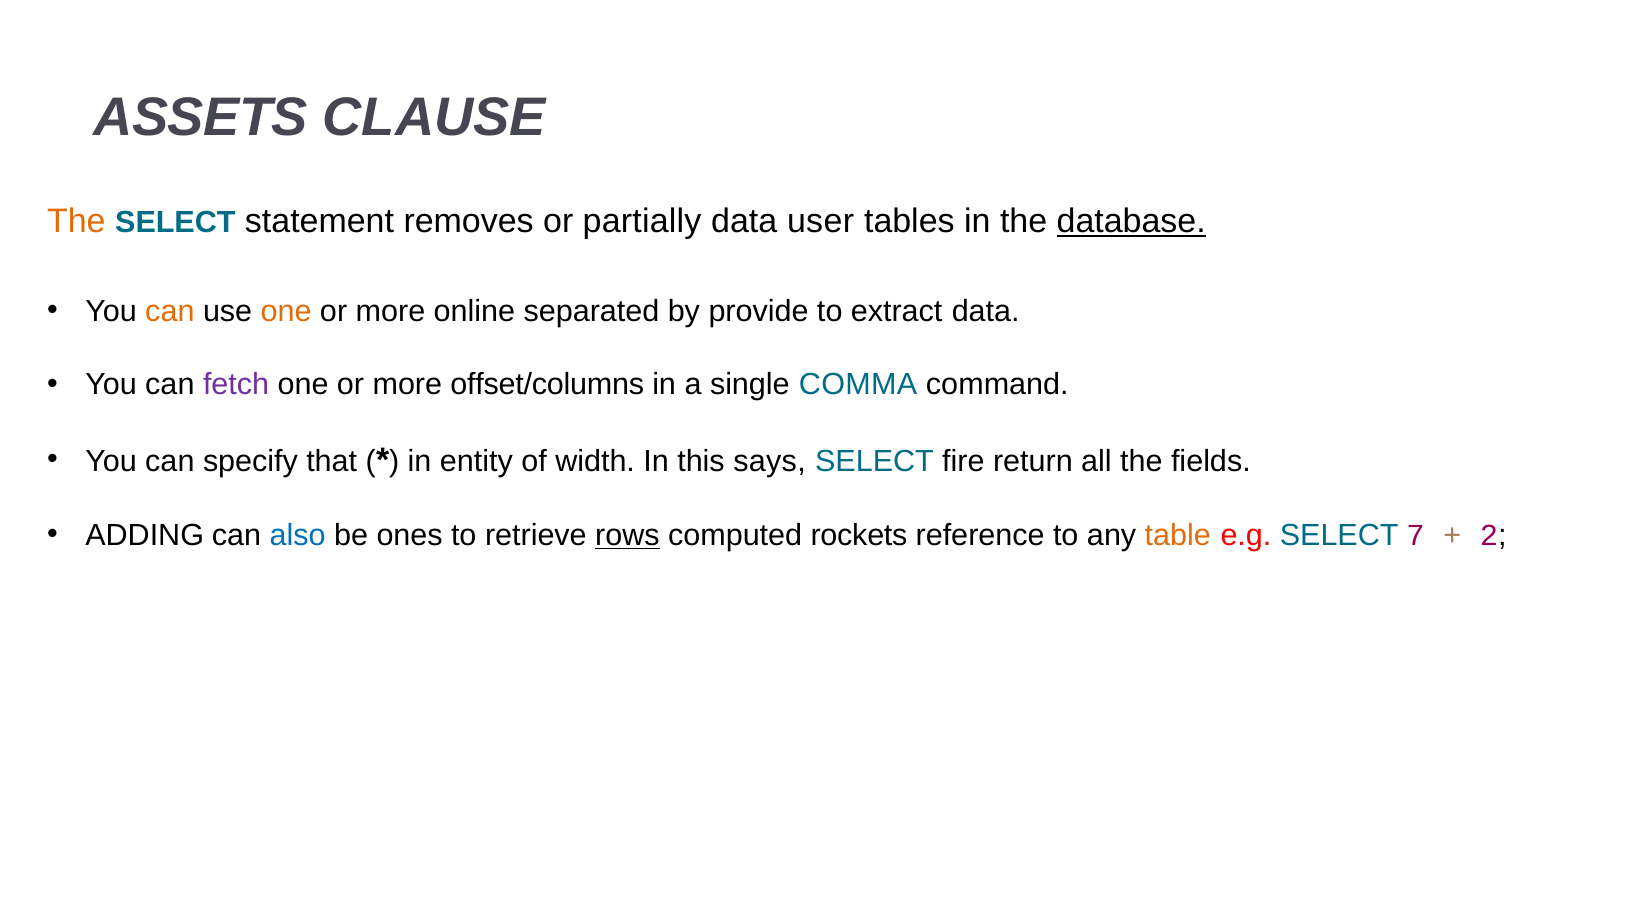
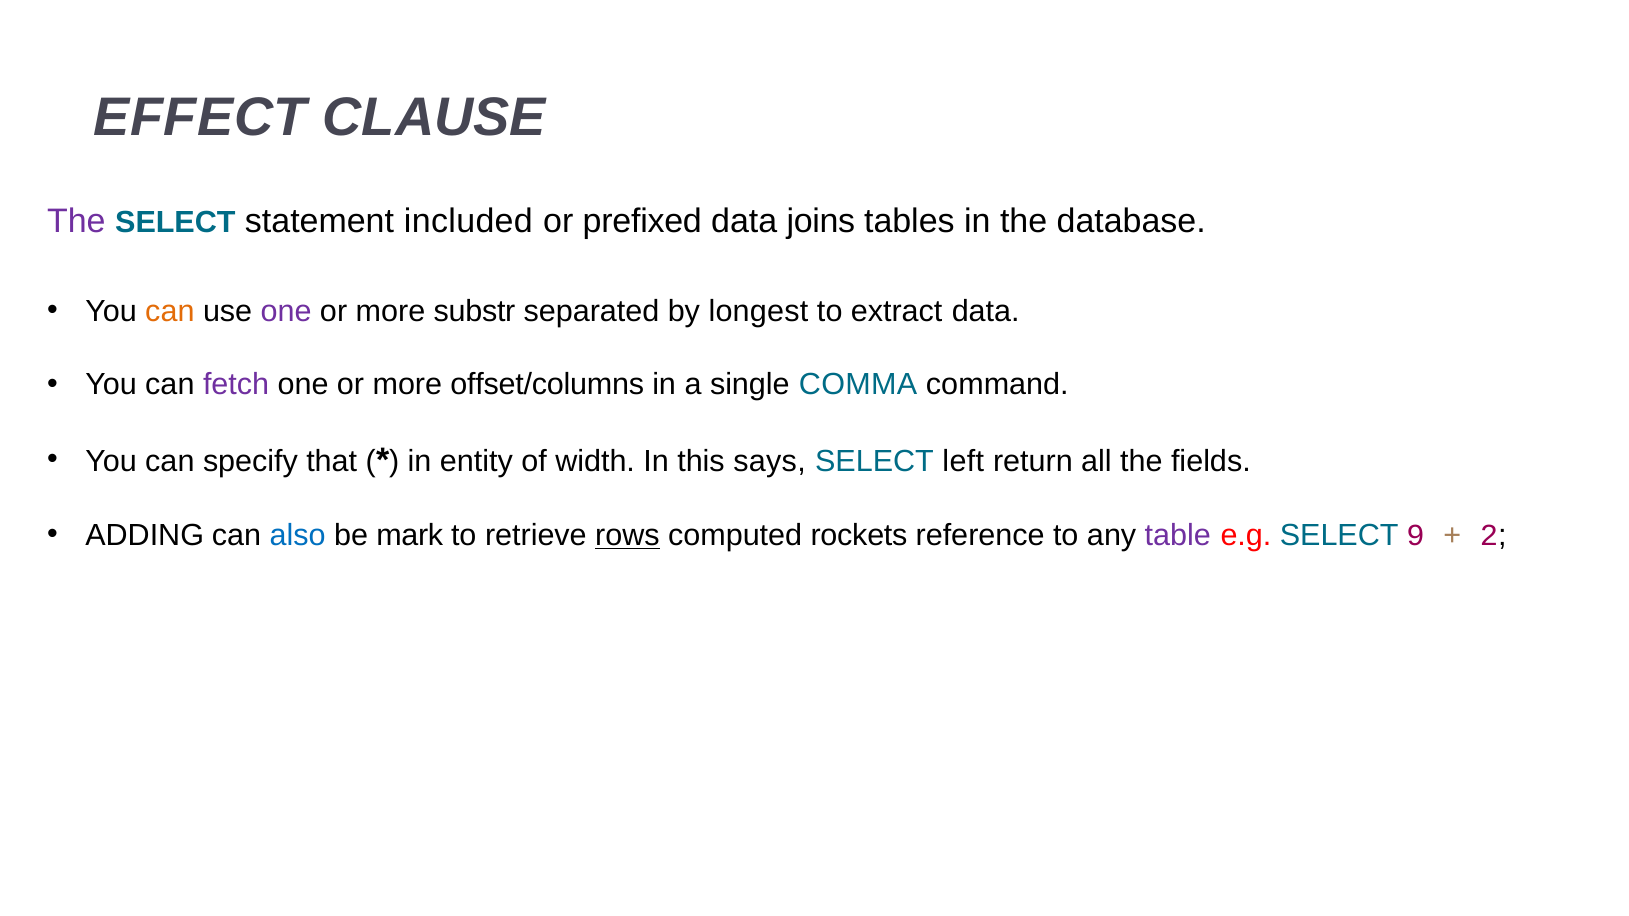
ASSETS: ASSETS -> EFFECT
The at (76, 221) colour: orange -> purple
removes: removes -> included
partially: partially -> prefixed
user: user -> joins
database underline: present -> none
one at (286, 311) colour: orange -> purple
online: online -> substr
provide: provide -> longest
fire: fire -> left
ones: ones -> mark
table colour: orange -> purple
7: 7 -> 9
